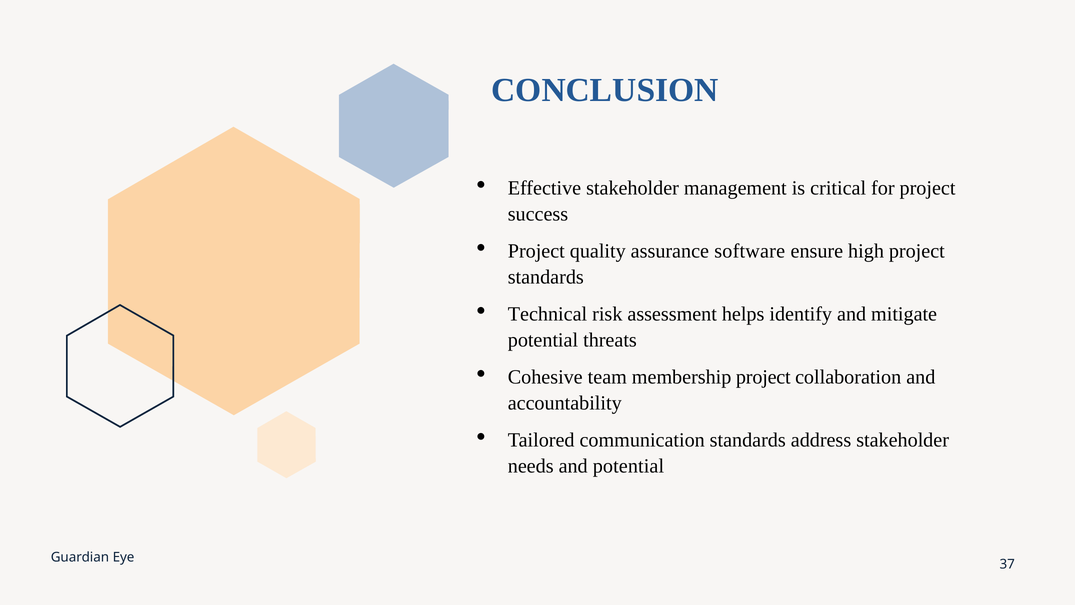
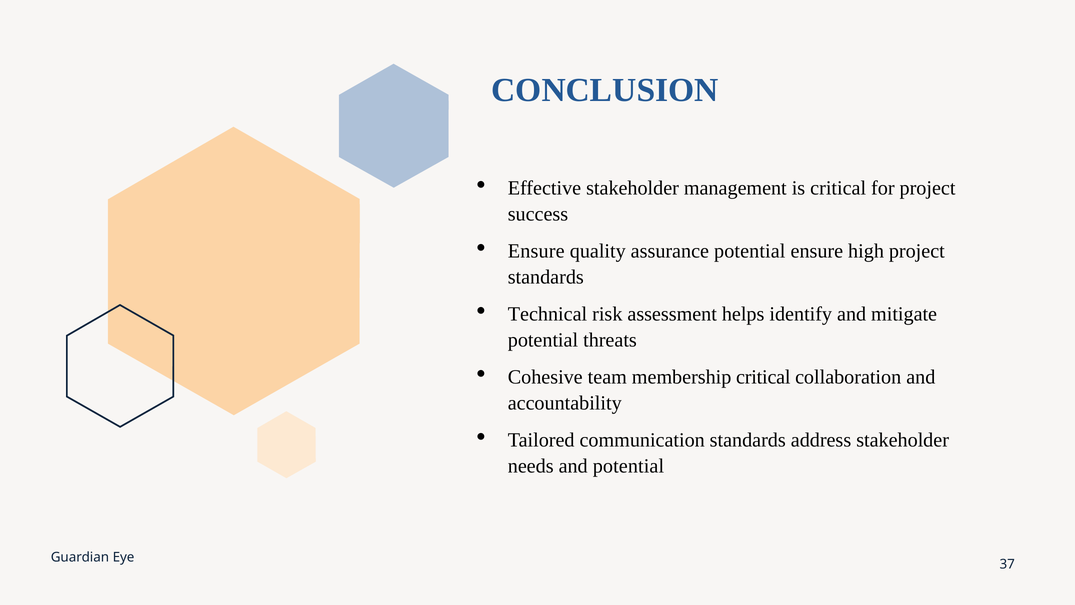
Project at (536, 251): Project -> Ensure
assurance software: software -> potential
membership project: project -> critical
